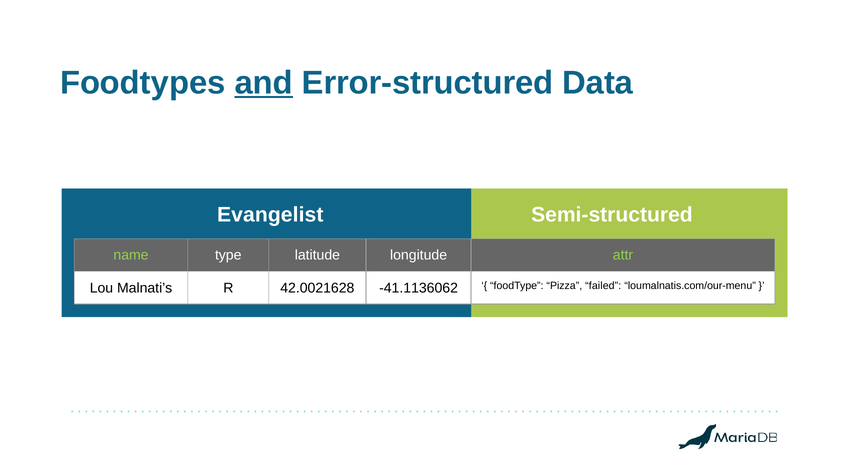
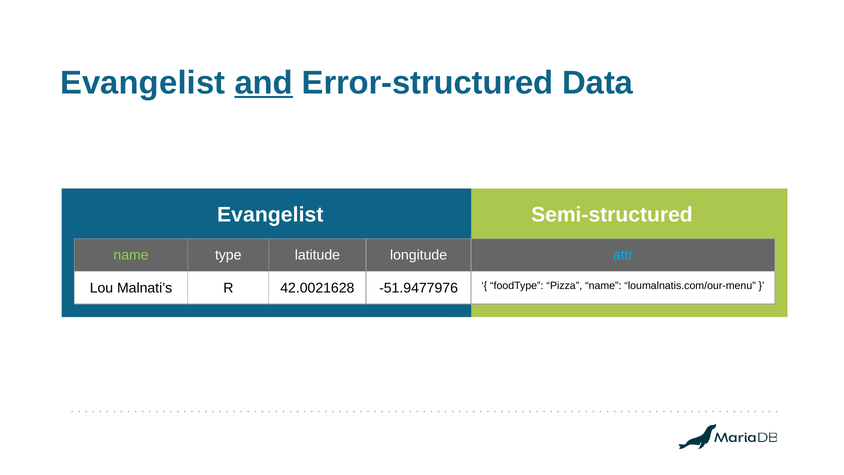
Foodtypes at (143, 83): Foodtypes -> Evangelist
attr colour: light green -> light blue
-41.1136062: -41.1136062 -> -51.9477976
Pizza failed: failed -> name
